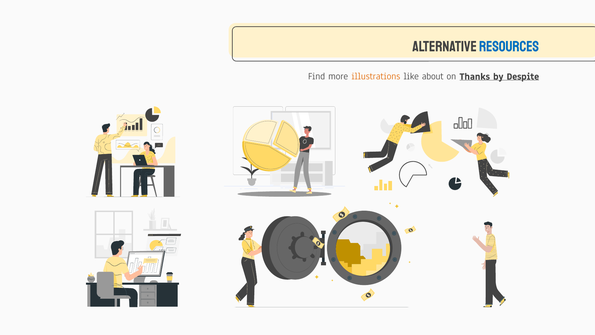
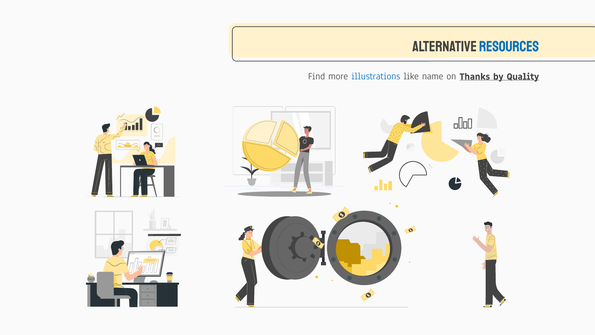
illustrations colour: orange -> blue
about: about -> name
Despite: Despite -> Quality
